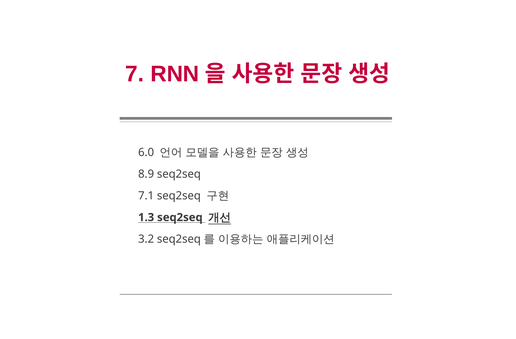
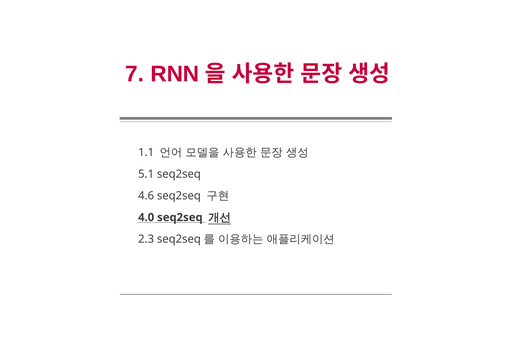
6.0: 6.0 -> 1.1
8.9: 8.9 -> 5.1
7.1: 7.1 -> 4.6
1.3: 1.3 -> 4.0
3.2: 3.2 -> 2.3
